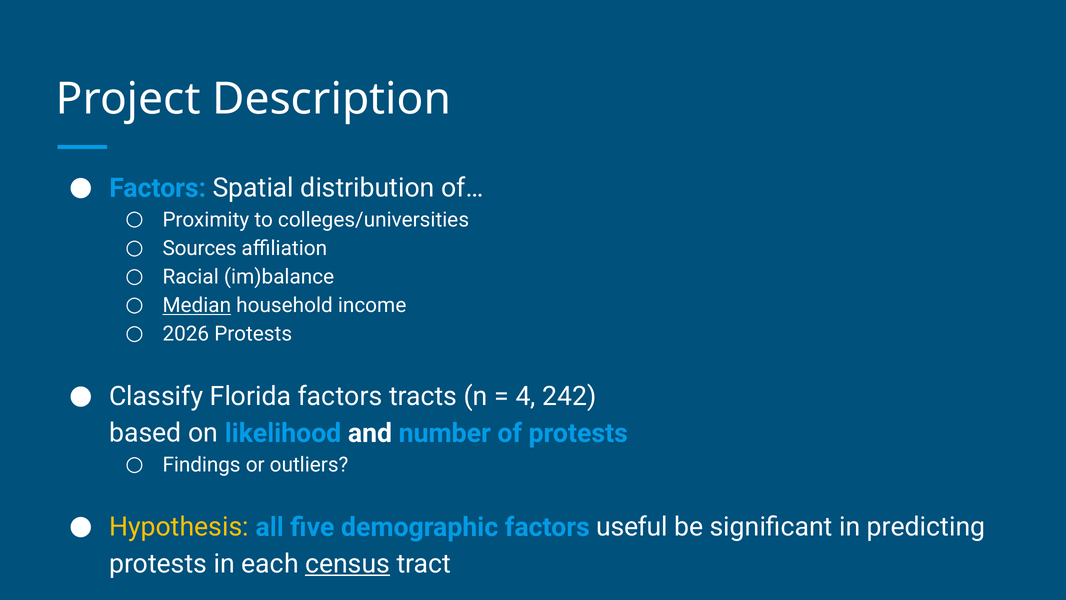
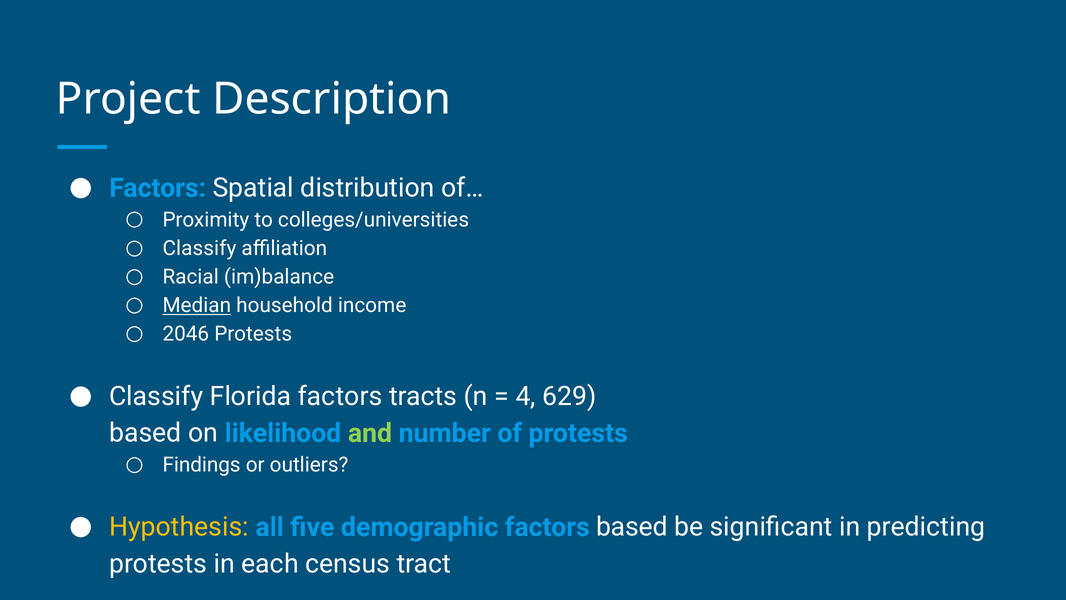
Sources at (200, 248): Sources -> Classify
2026: 2026 -> 2046
242: 242 -> 629
and colour: white -> light green
factors useful: useful -> based
census underline: present -> none
